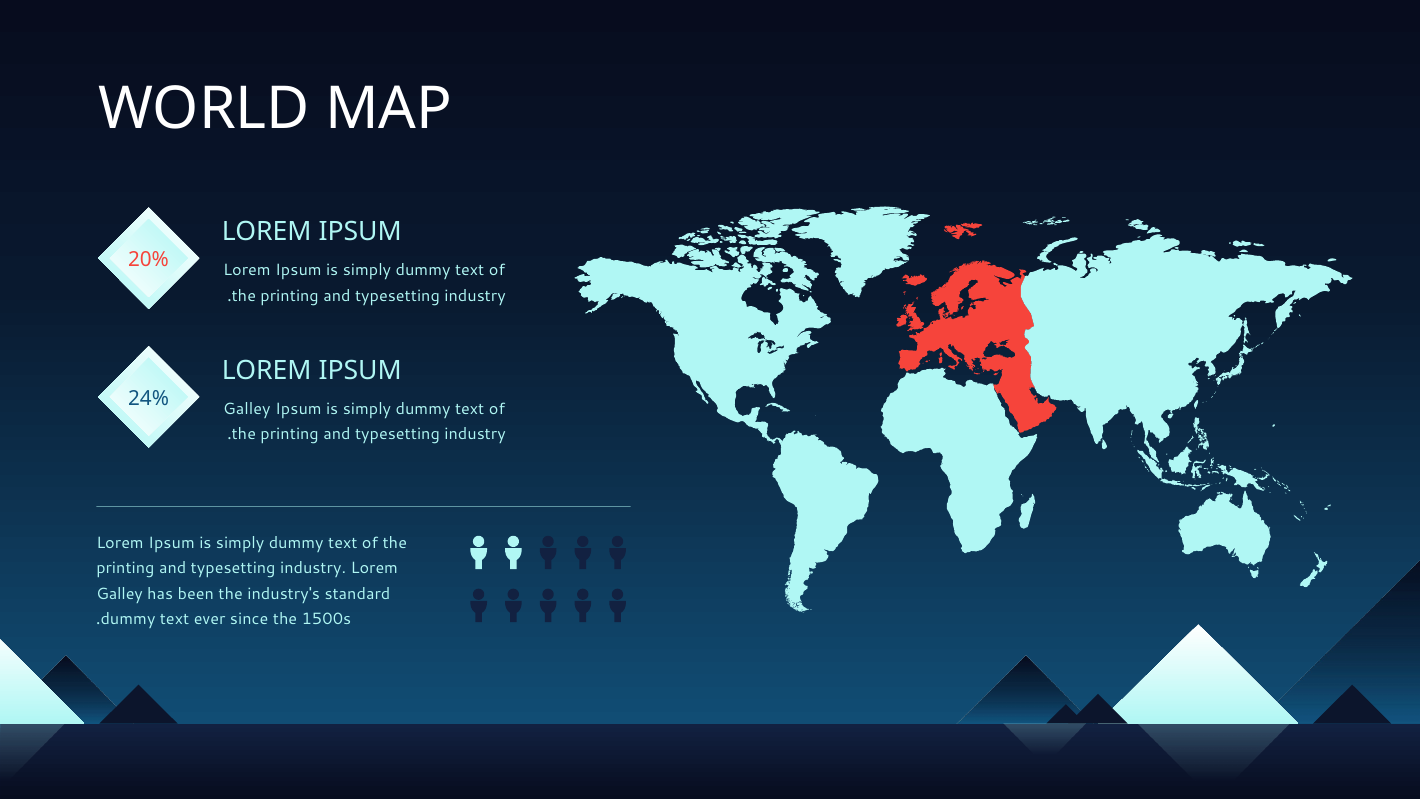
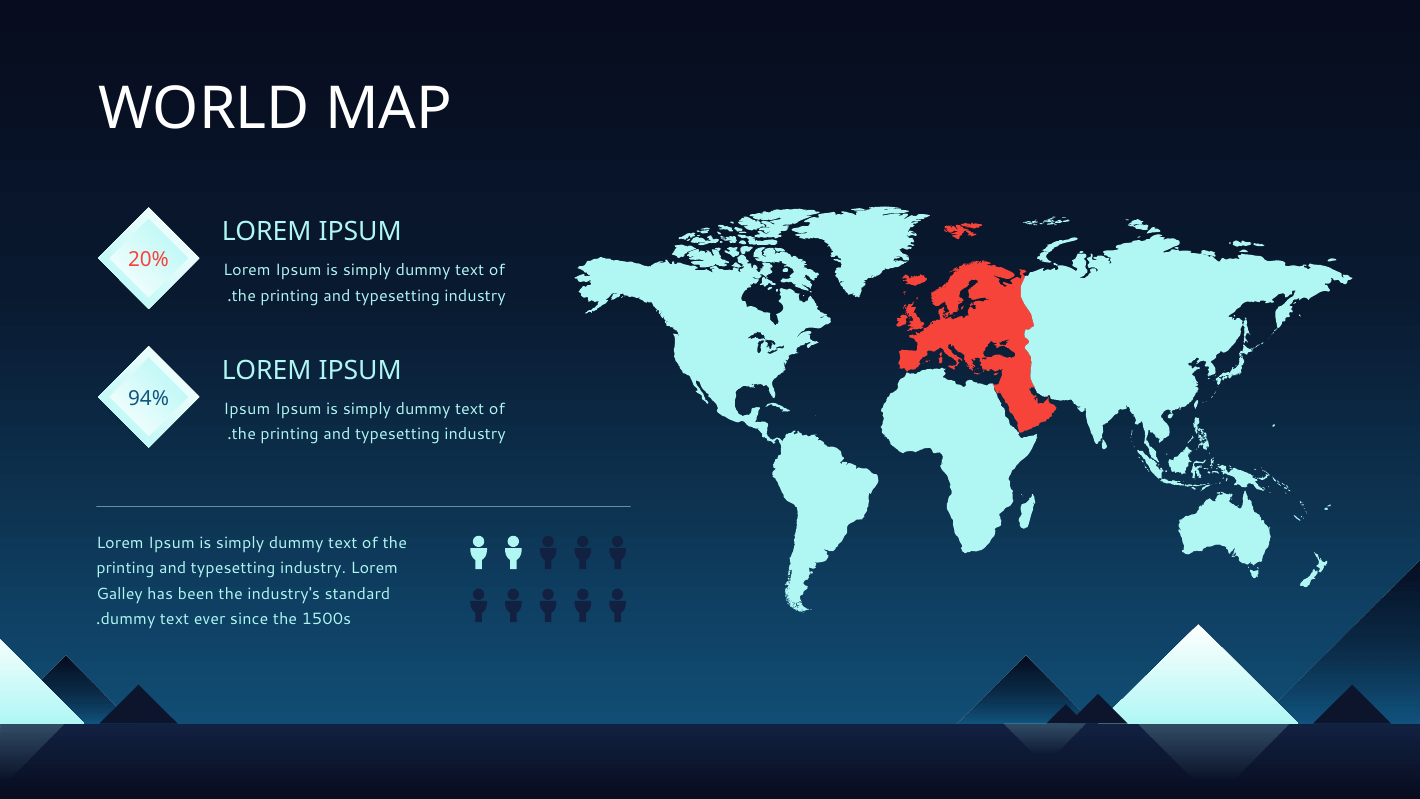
24%: 24% -> 94%
Galley at (247, 409): Galley -> Ipsum
